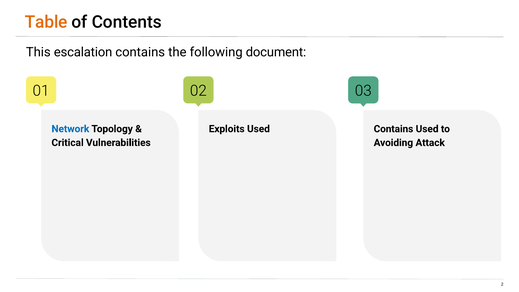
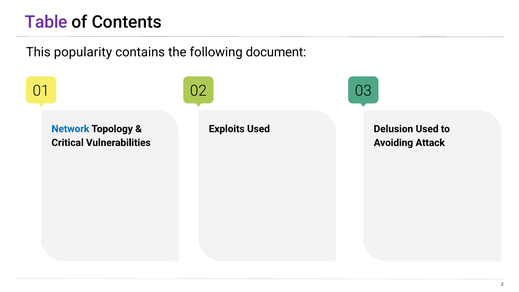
Table colour: orange -> purple
escalation: escalation -> popularity
Used Contains: Contains -> Delusion
